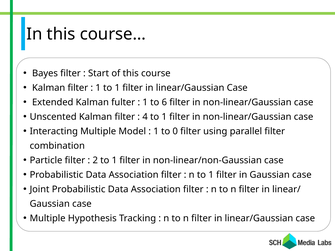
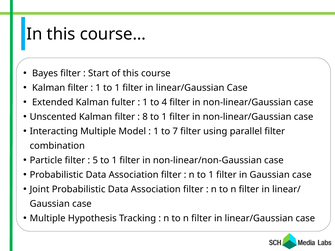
6: 6 -> 4
4: 4 -> 8
0: 0 -> 7
2: 2 -> 5
